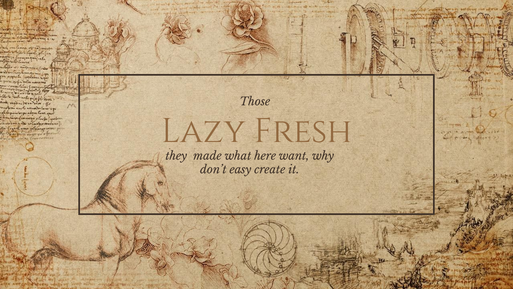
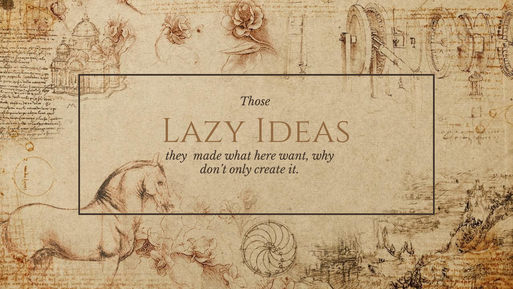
Fresh: Fresh -> Ideas
easy: easy -> only
